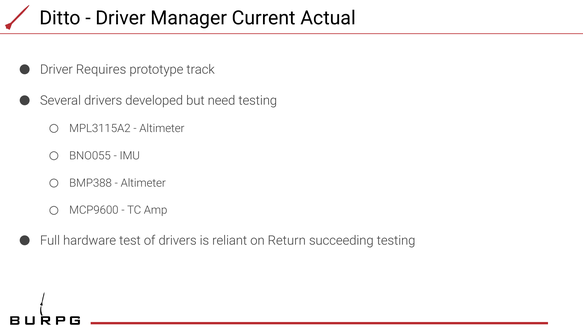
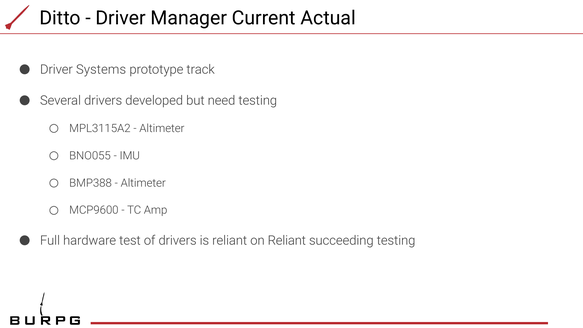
Requires: Requires -> Systems
on Return: Return -> Reliant
